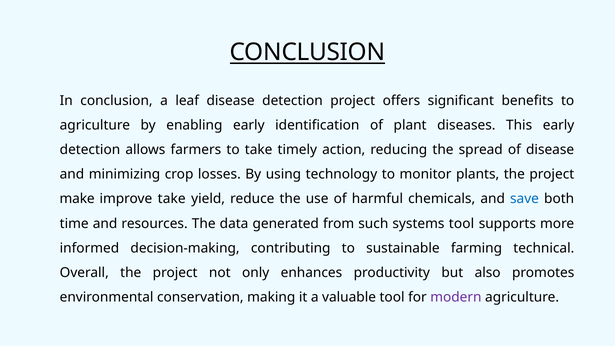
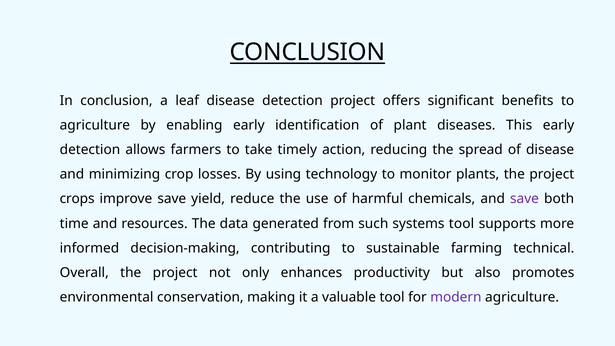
make: make -> crops
improve take: take -> save
save at (524, 199) colour: blue -> purple
